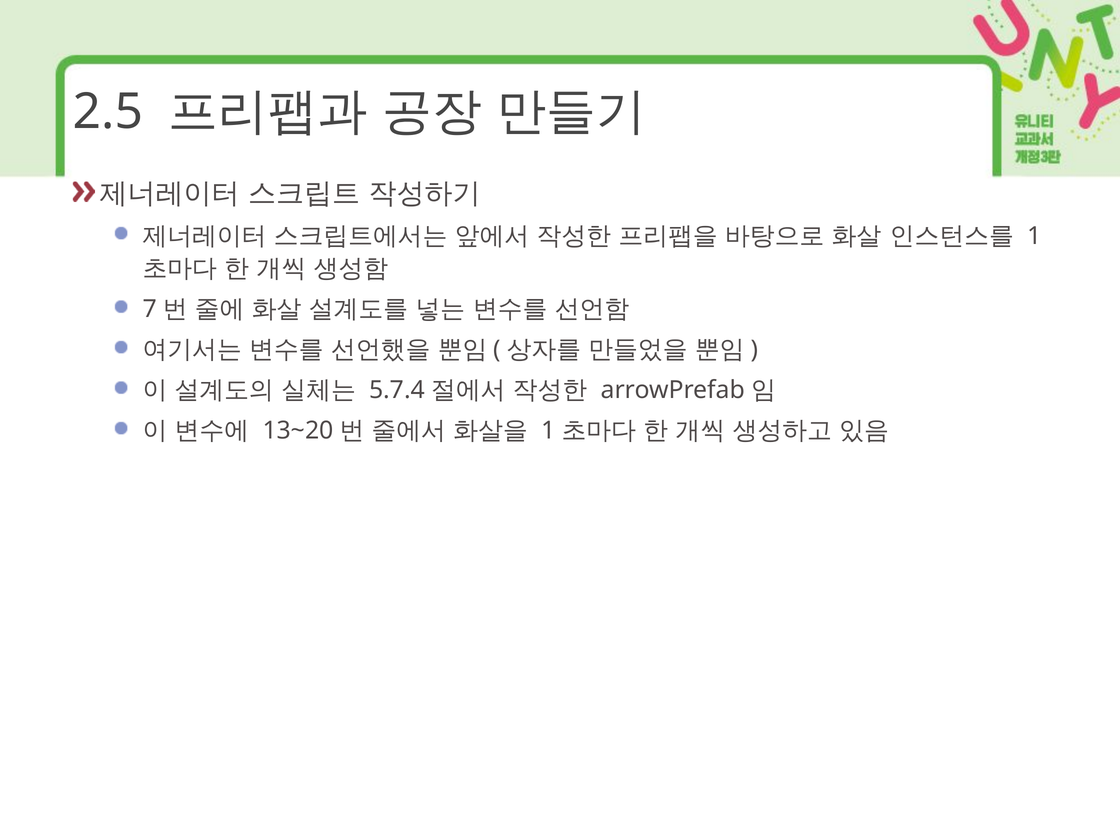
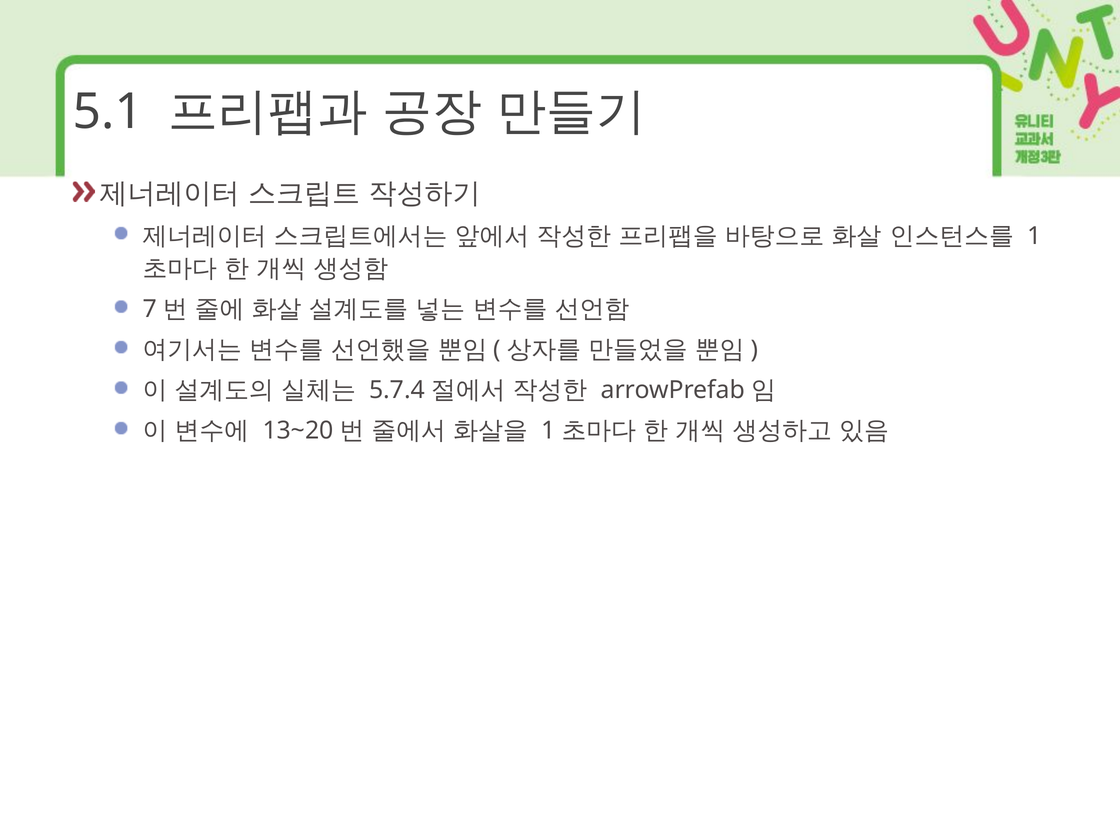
2.5: 2.5 -> 5.1
